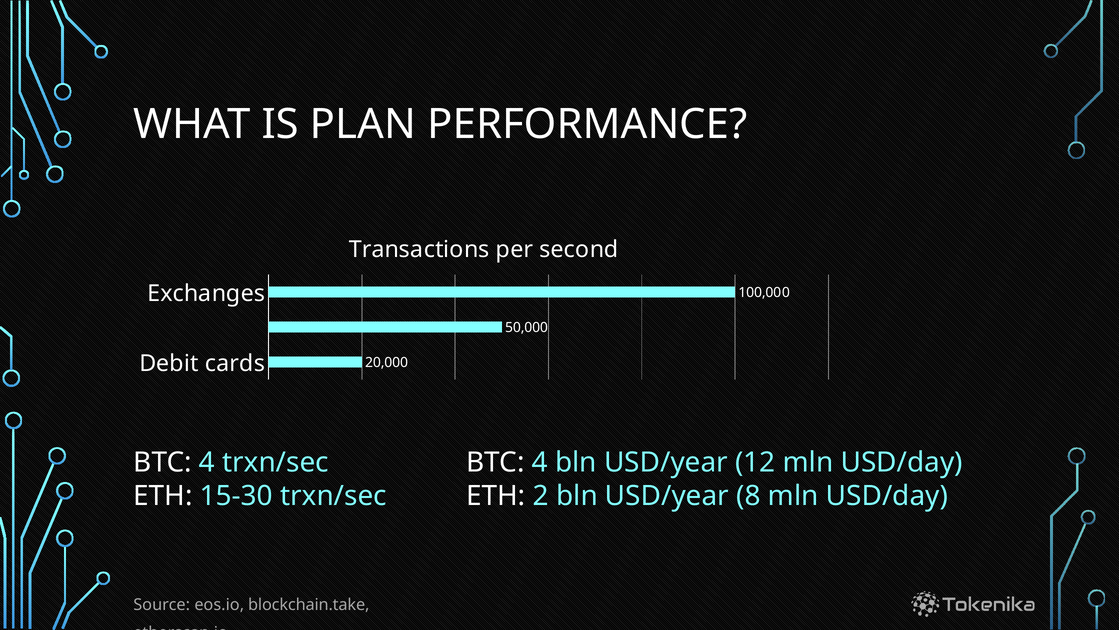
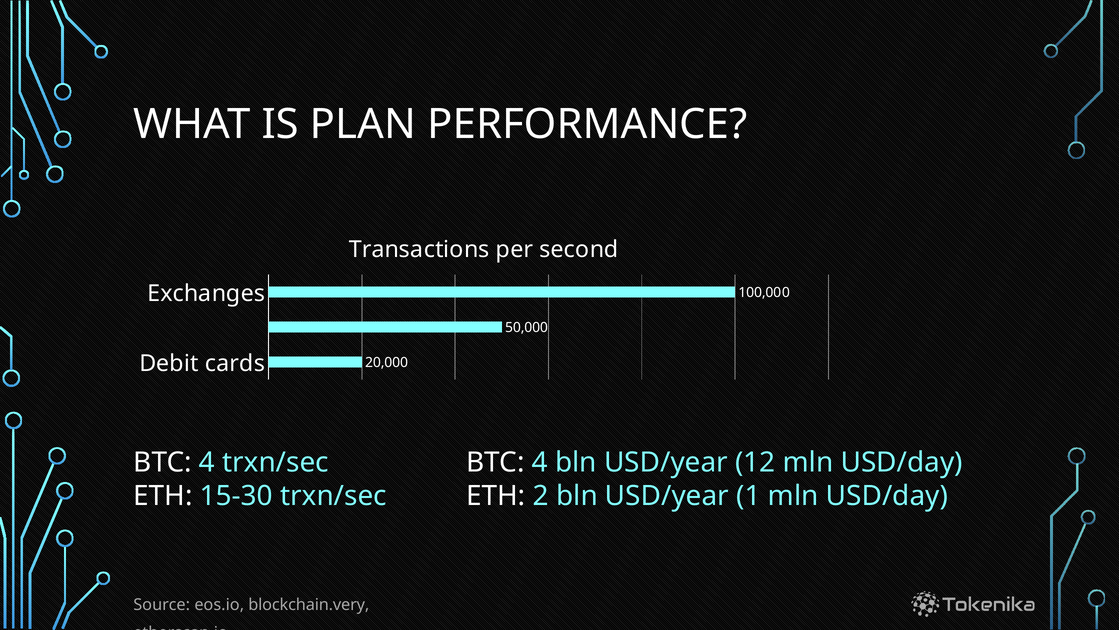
8: 8 -> 1
blockchain.take: blockchain.take -> blockchain.very
